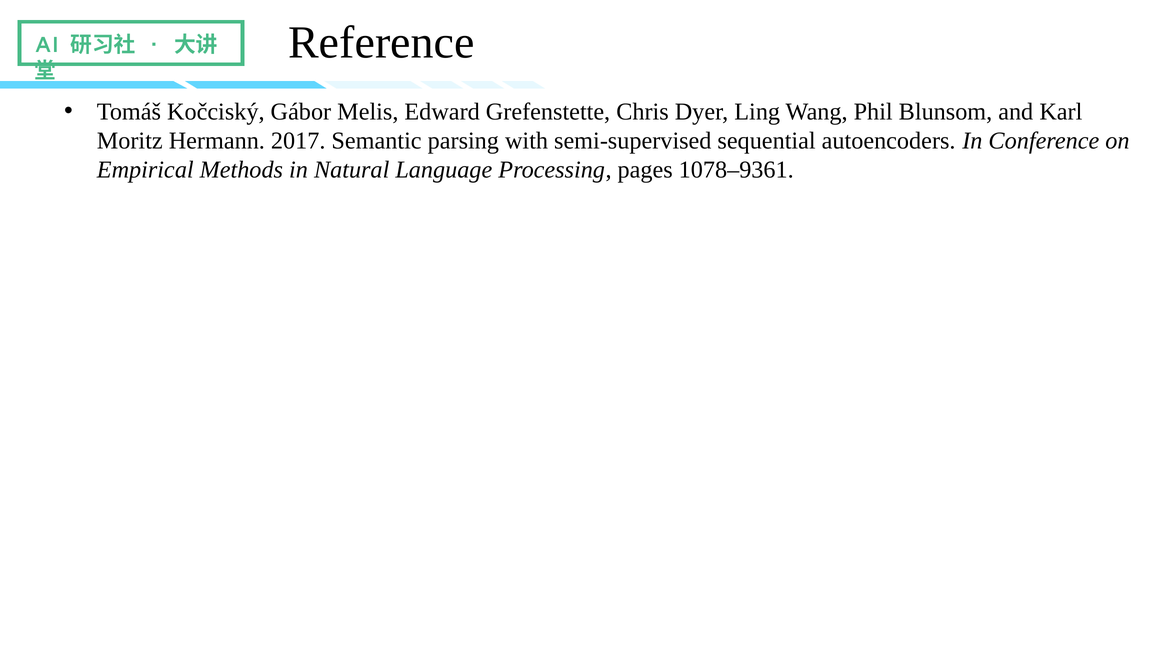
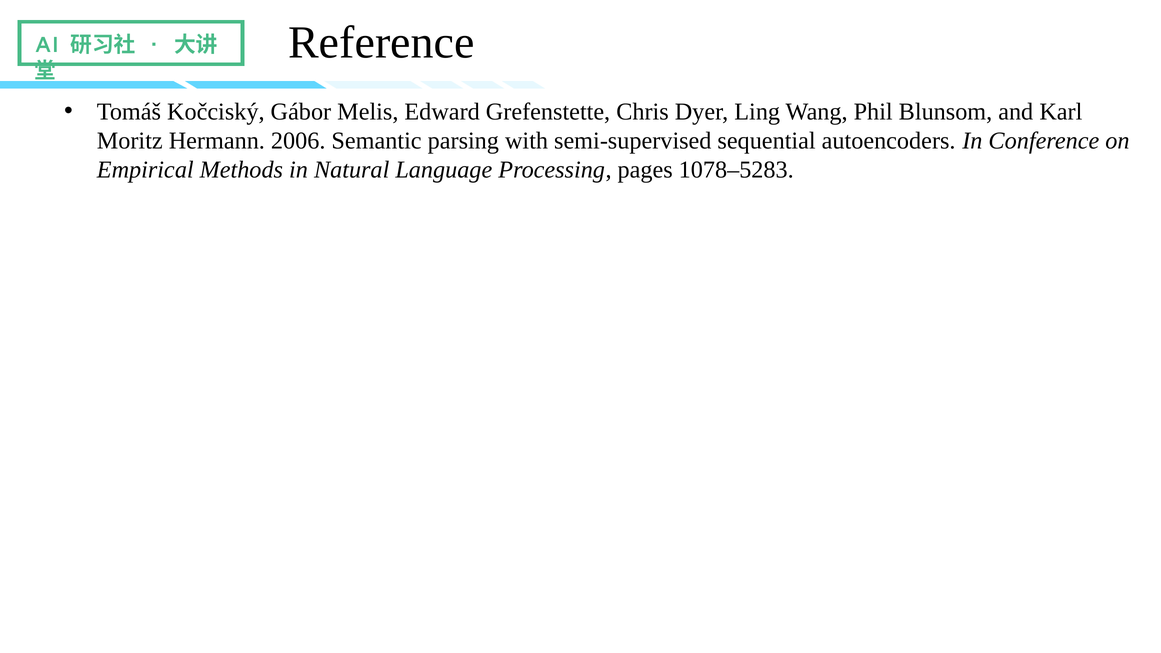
2017: 2017 -> 2006
1078–9361: 1078–9361 -> 1078–5283
